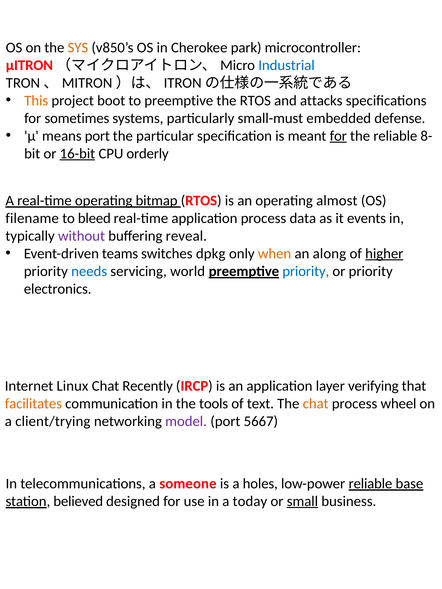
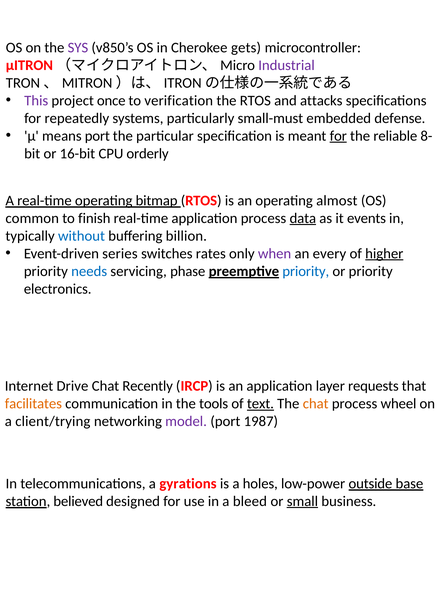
SYS colour: orange -> purple
park: park -> gets
Industrial colour: blue -> purple
This colour: orange -> purple
boot: boot -> once
to preemptive: preemptive -> verification
sometimes: sometimes -> repeatedly
16-bit underline: present -> none
filename: filename -> common
bleed: bleed -> finish
data underline: none -> present
without colour: purple -> blue
reveal: reveal -> billion
teams: teams -> series
dpkg: dpkg -> rates
when colour: orange -> purple
along: along -> every
world: world -> phase
Linux: Linux -> Drive
verifying: verifying -> requests
text underline: none -> present
5667: 5667 -> 1987
someone: someone -> gyrations
low-power reliable: reliable -> outside
today: today -> bleed
